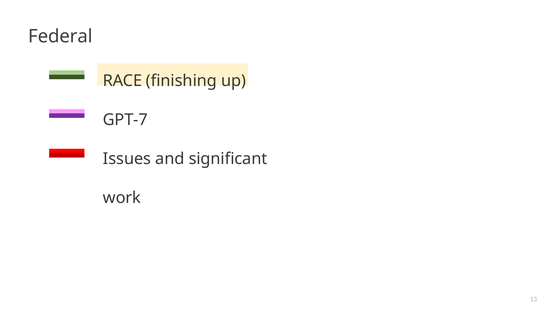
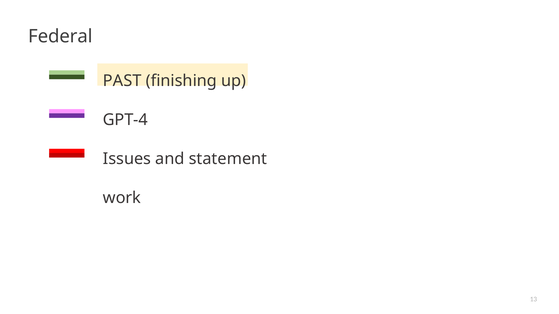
RACE: RACE -> PAST
GPT-7: GPT-7 -> GPT-4
significant: significant -> statement
